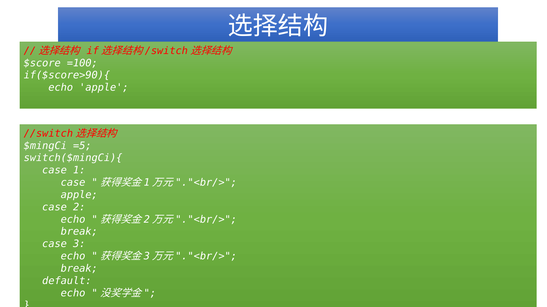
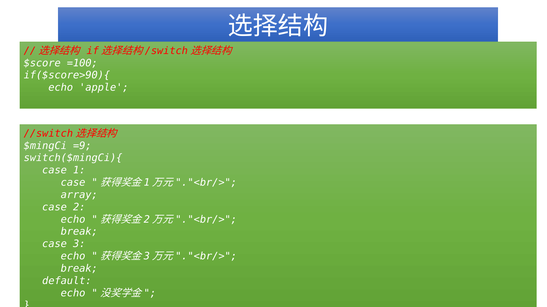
=5: =5 -> =9
apple at (79, 195): apple -> array
